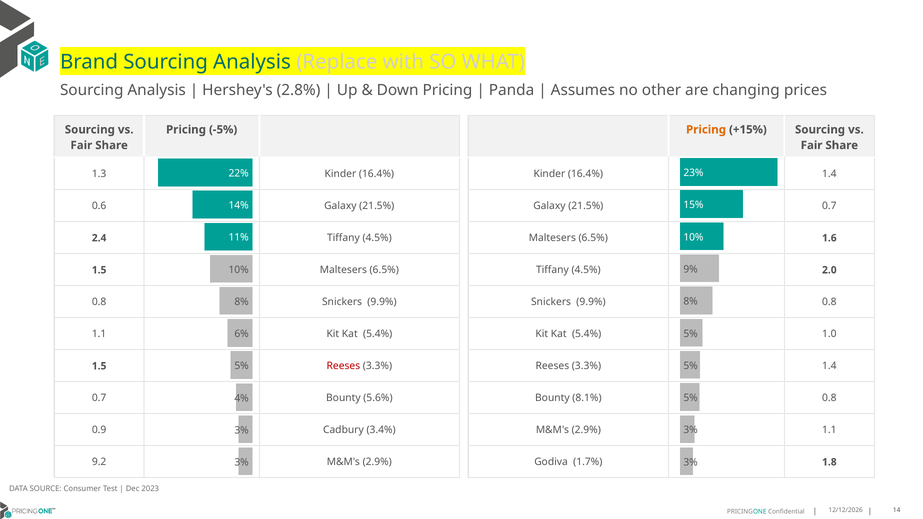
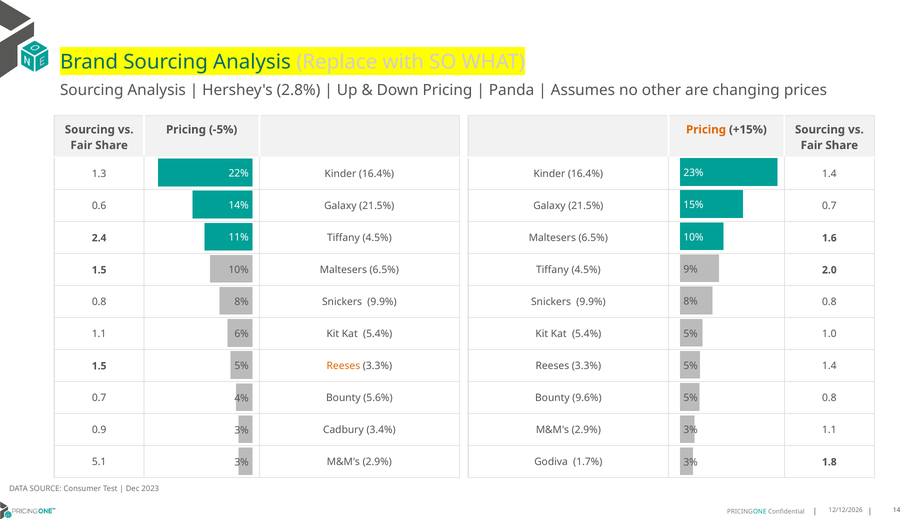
Reeses at (343, 366) colour: red -> orange
8.1%: 8.1% -> 9.6%
9.2: 9.2 -> 5.1
